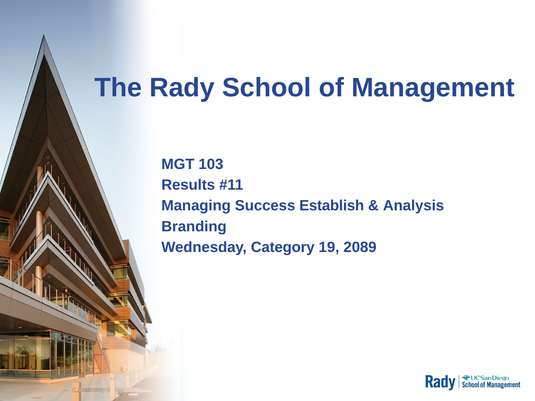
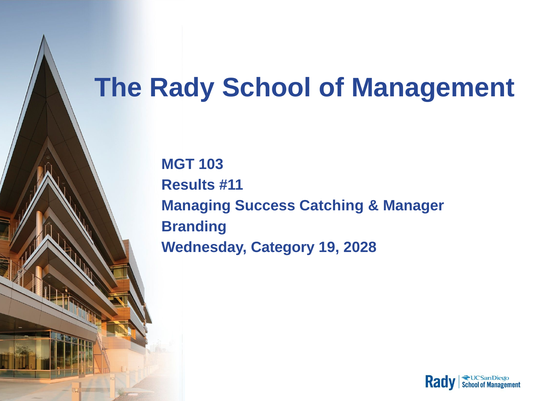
Establish: Establish -> Catching
Analysis: Analysis -> Manager
2089: 2089 -> 2028
